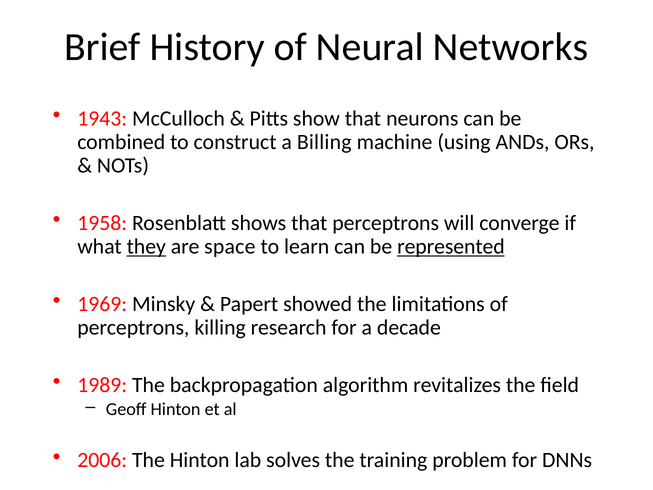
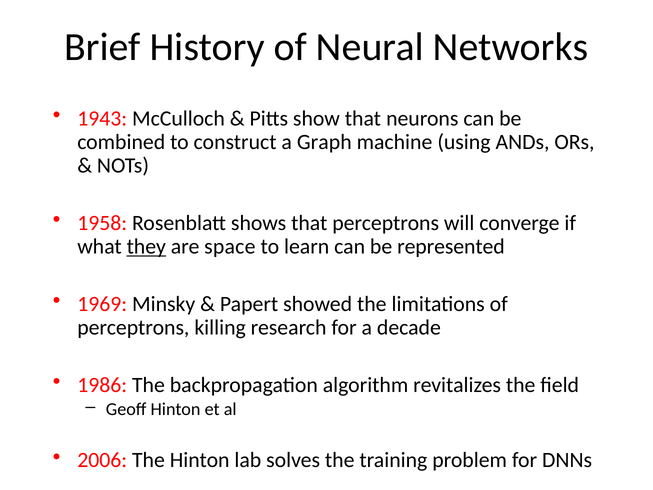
Billing: Billing -> Graph
represented underline: present -> none
1989: 1989 -> 1986
